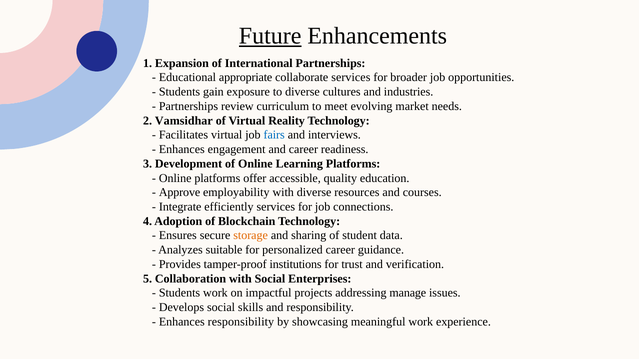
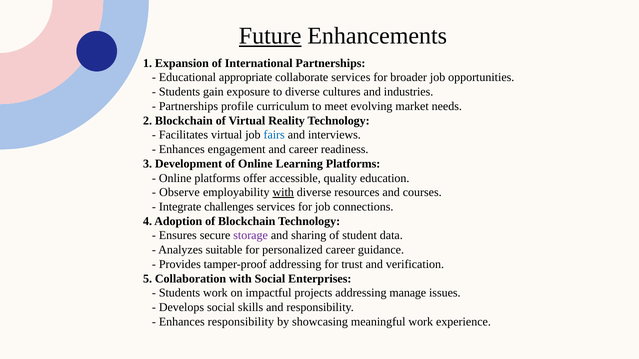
review: review -> profile
2 Vamsidhar: Vamsidhar -> Blockchain
Approve: Approve -> Observe
with at (283, 193) underline: none -> present
efficiently: efficiently -> challenges
storage colour: orange -> purple
tamper-proof institutions: institutions -> addressing
